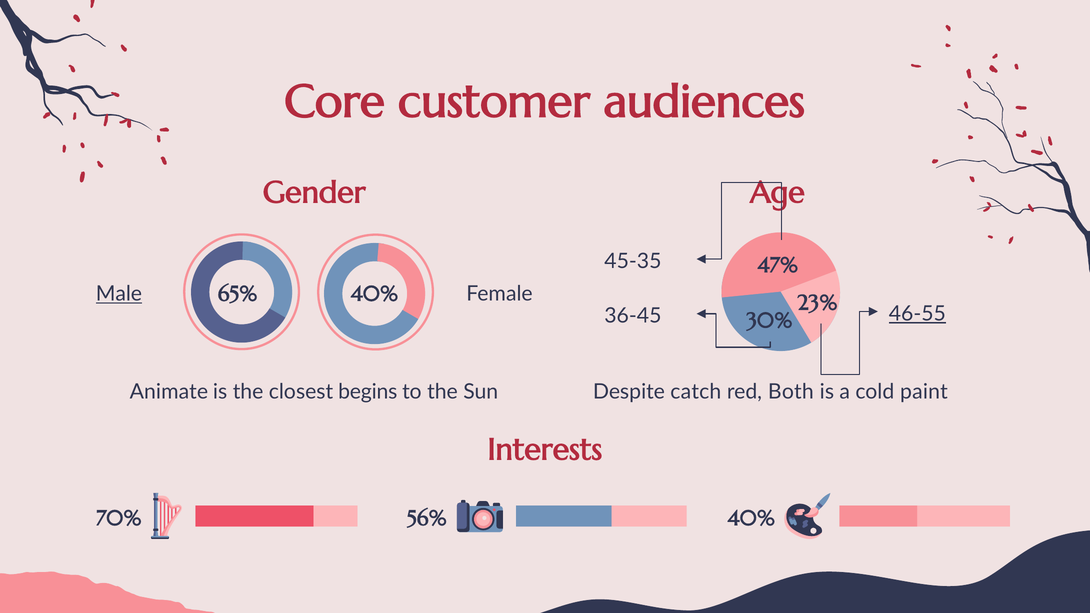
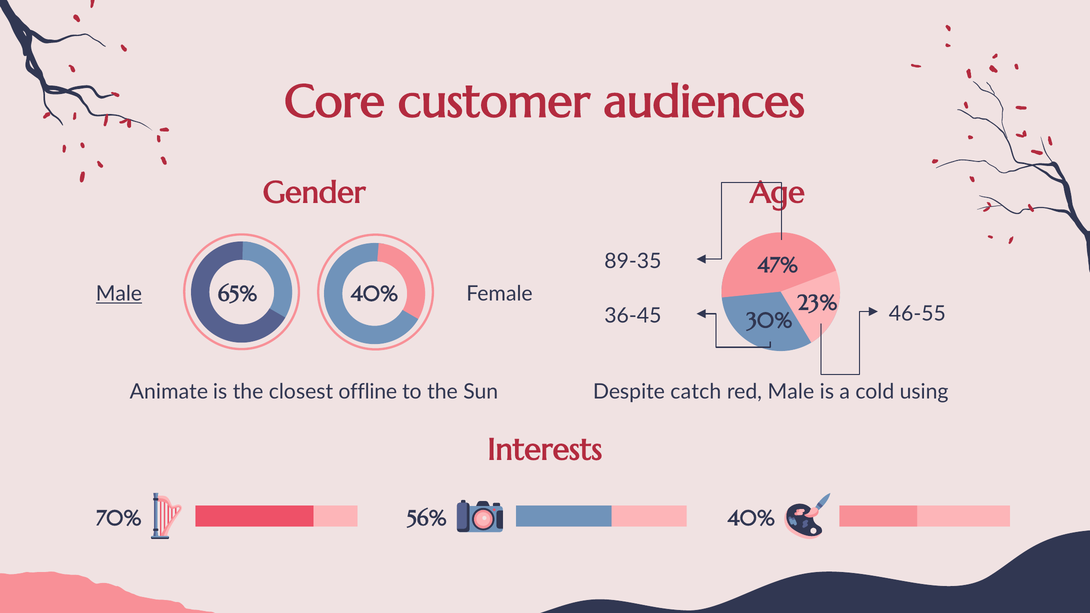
45-35: 45-35 -> 89-35
46-55 underline: present -> none
begins: begins -> offline
red Both: Both -> Male
paint: paint -> using
